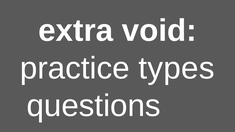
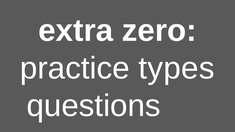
void: void -> zero
